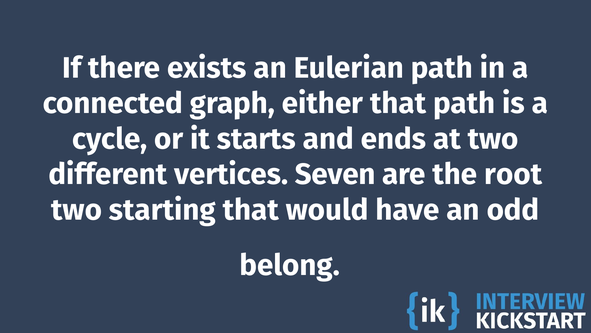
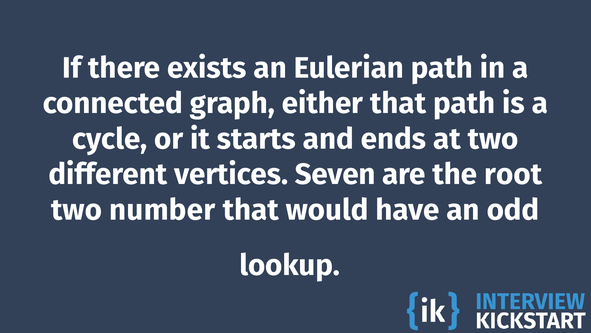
starting: starting -> number
belong: belong -> lookup
